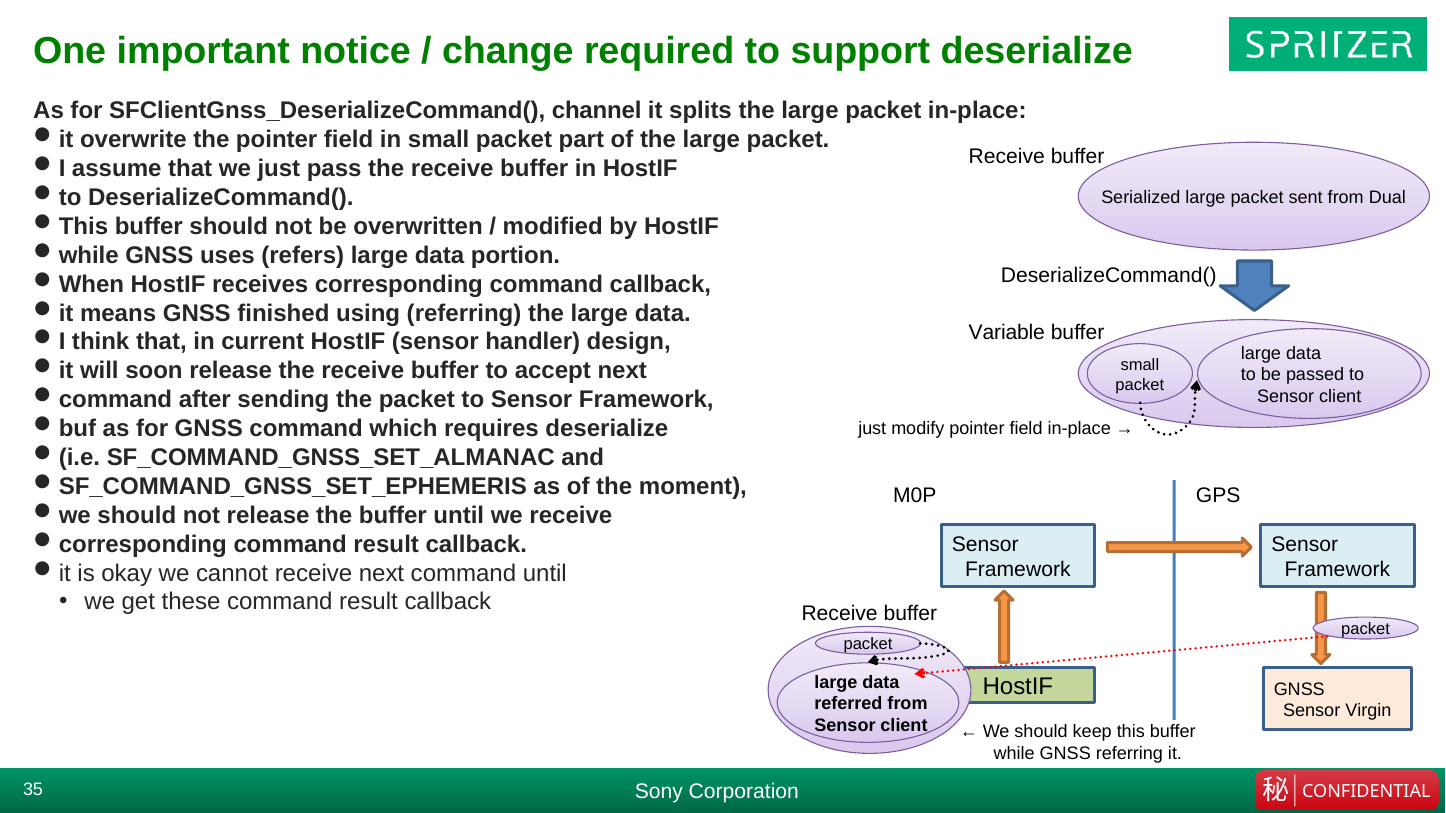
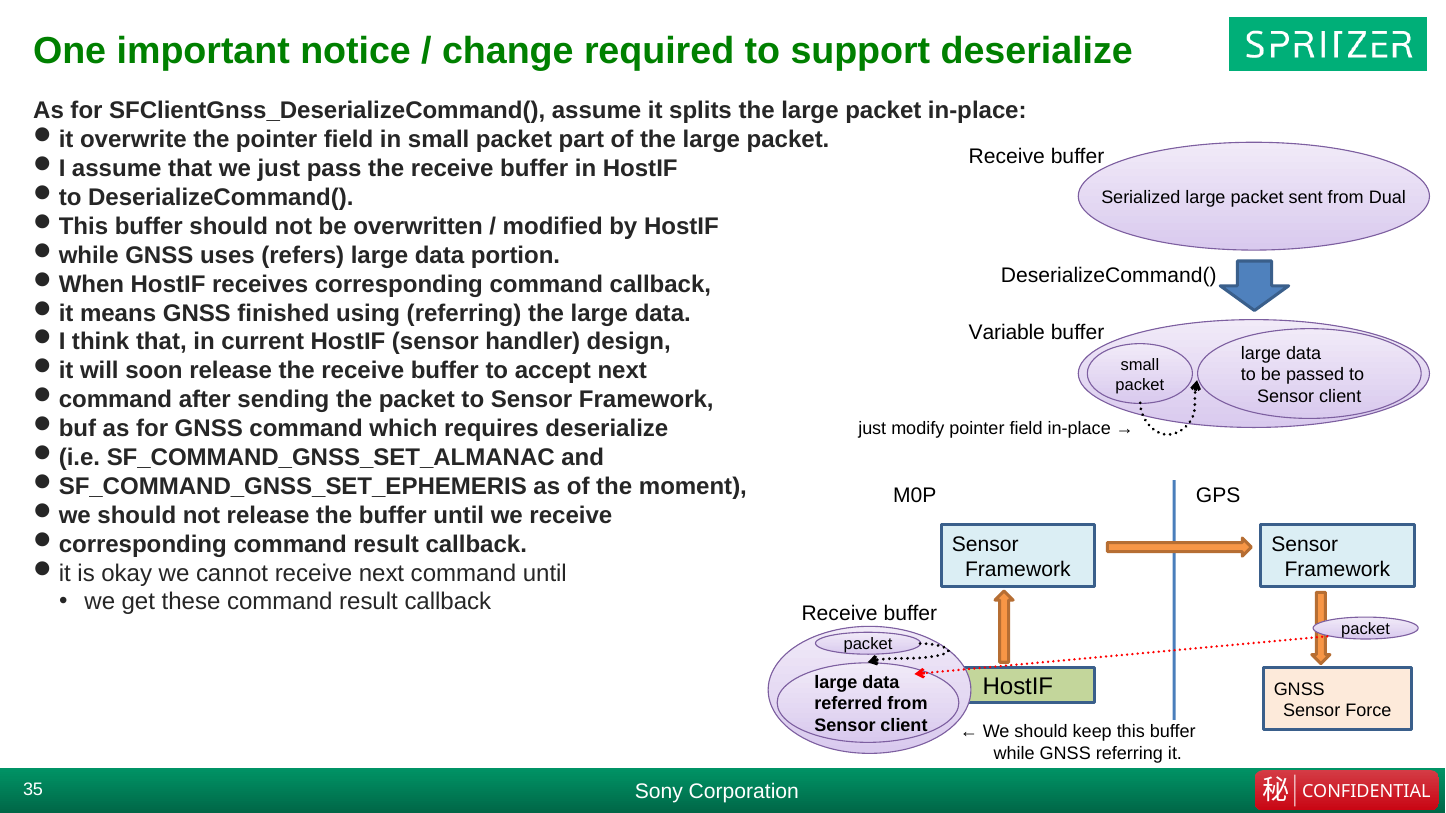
SFClientGnss_DeserializeCommand( channel: channel -> assume
Virgin: Virgin -> Force
